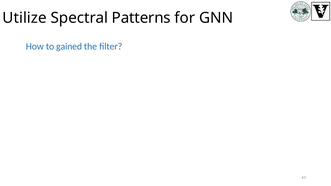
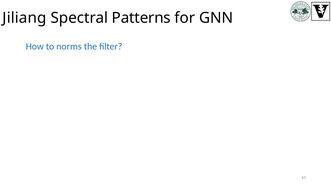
Utilize: Utilize -> Jiliang
gained: gained -> norms
